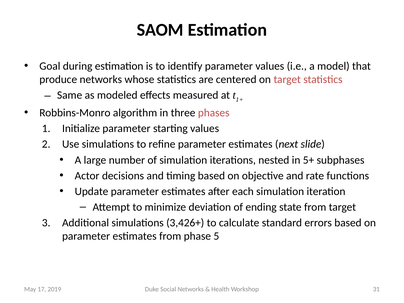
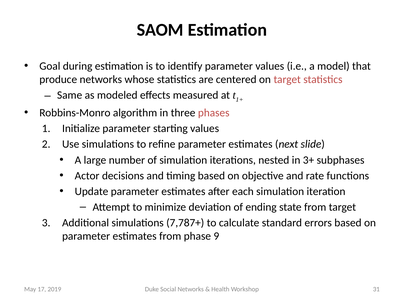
5+: 5+ -> 3+
3,426+: 3,426+ -> 7,787+
5: 5 -> 9
